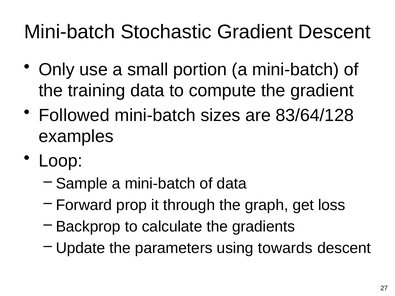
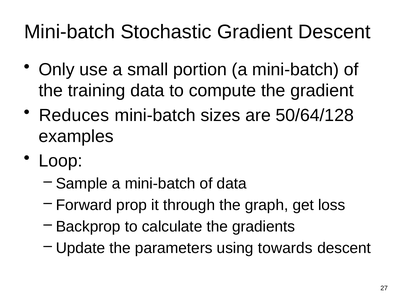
Followed: Followed -> Reduces
83/64/128: 83/64/128 -> 50/64/128
